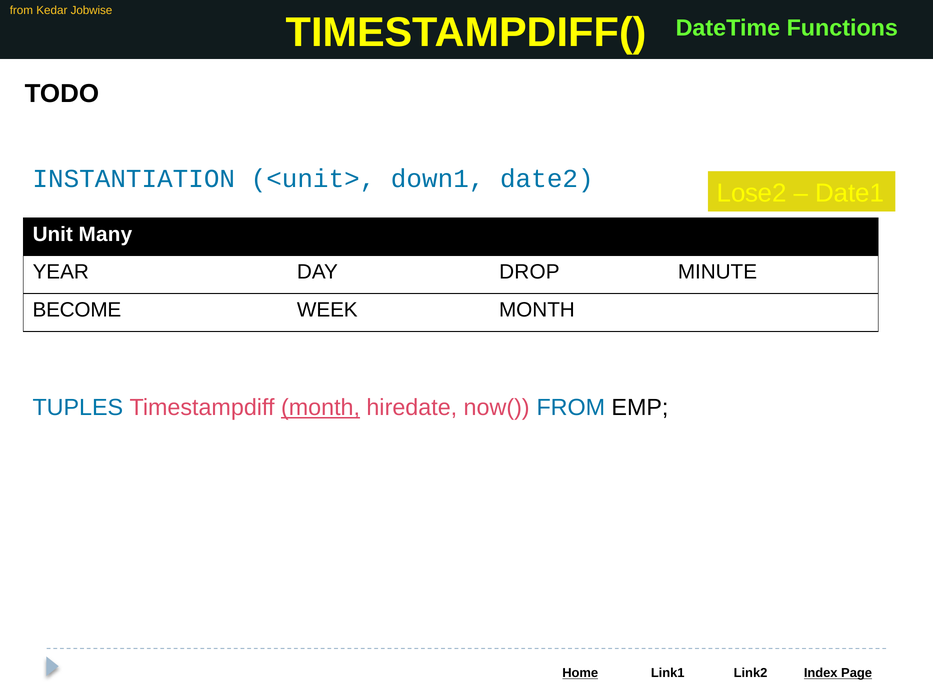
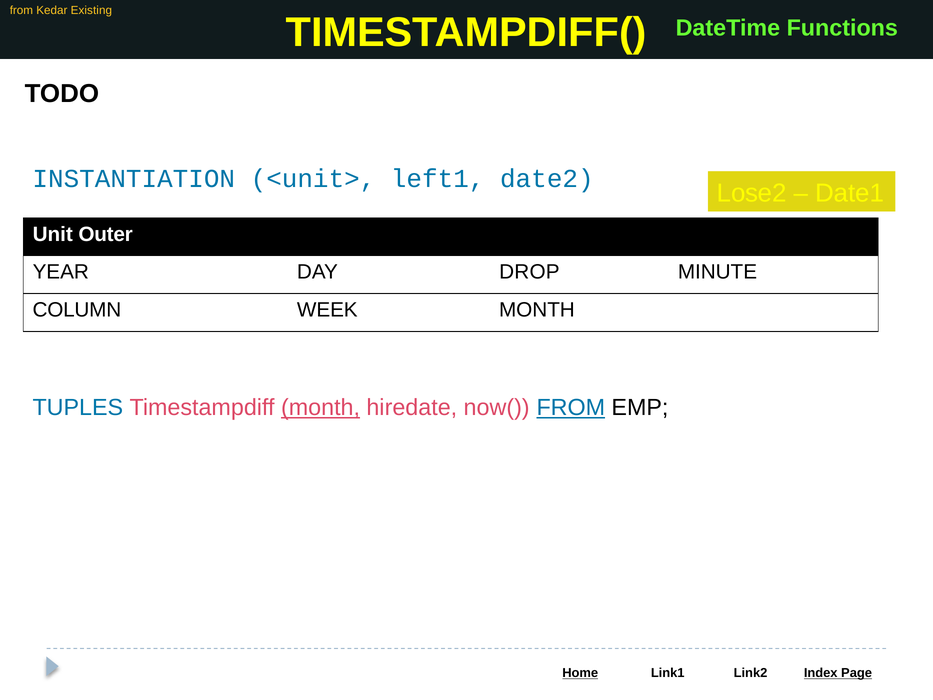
Jobwise: Jobwise -> Existing
down1: down1 -> left1
Many: Many -> Outer
BECOME: BECOME -> COLUMN
FROM at (571, 407) underline: none -> present
